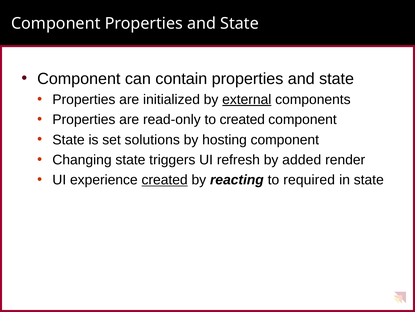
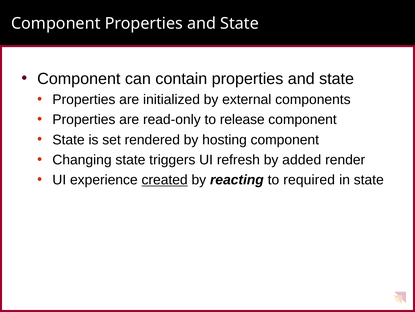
external underline: present -> none
to created: created -> release
solutions: solutions -> rendered
